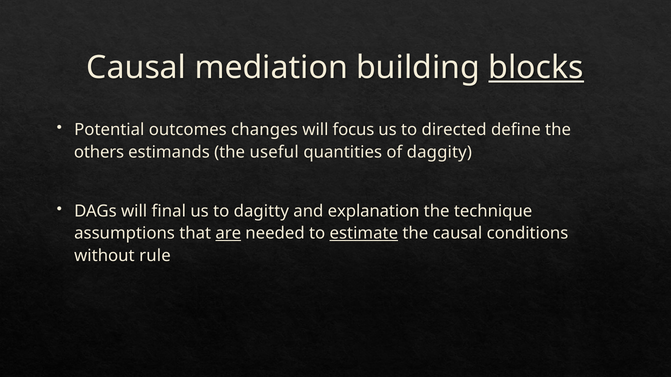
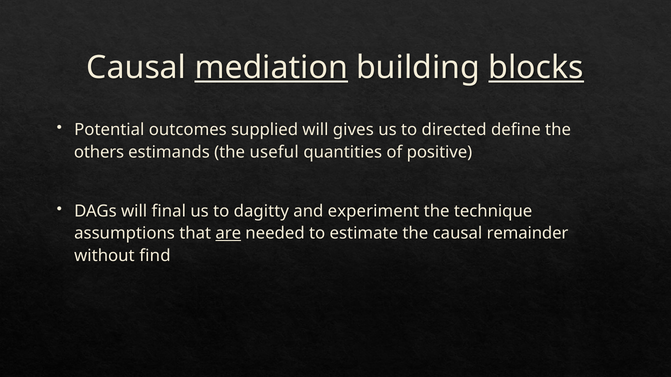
mediation underline: none -> present
changes: changes -> supplied
focus: focus -> gives
daggity: daggity -> positive
explanation: explanation -> experiment
estimate underline: present -> none
conditions: conditions -> remainder
rule: rule -> find
